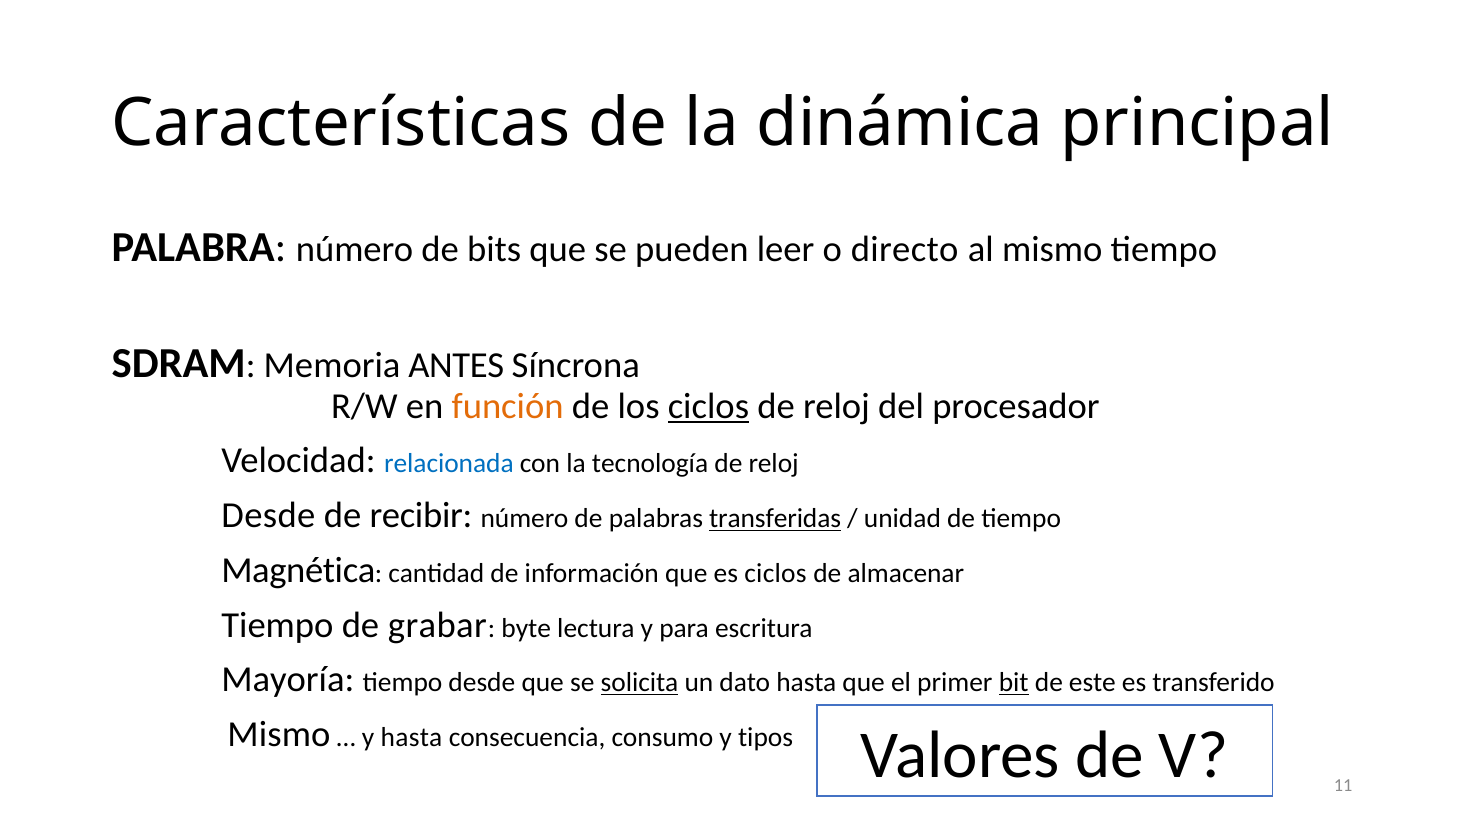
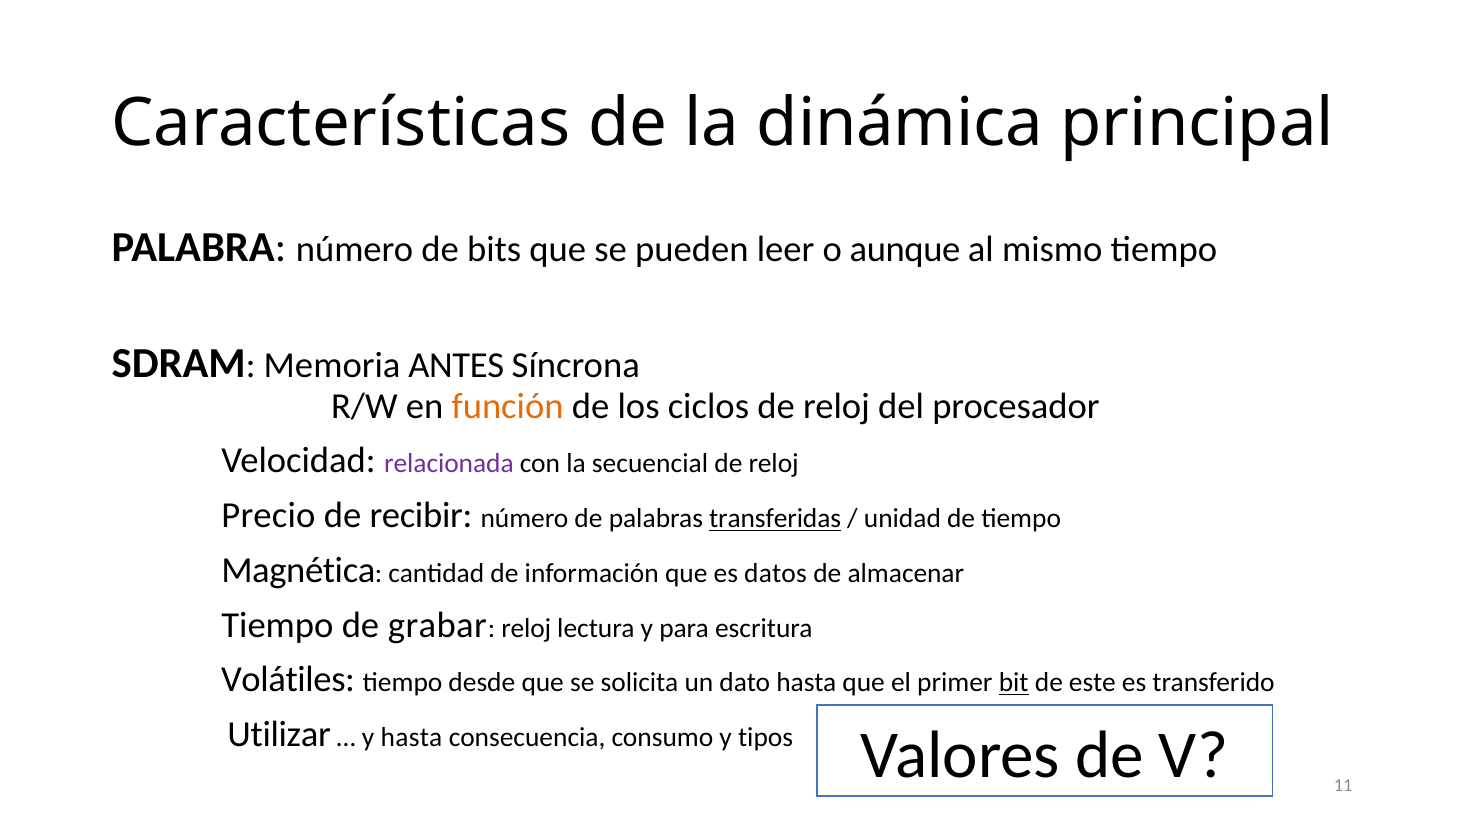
directo: directo -> aunque
ciclos at (708, 406) underline: present -> none
relacionada colour: blue -> purple
tecnología: tecnología -> secuencial
Desde at (268, 516): Desde -> Precio
es ciclos: ciclos -> datos
byte at (526, 628): byte -> reloj
Mayoría: Mayoría -> Volátiles
solicita underline: present -> none
Mismo at (279, 735): Mismo -> Utilizar
